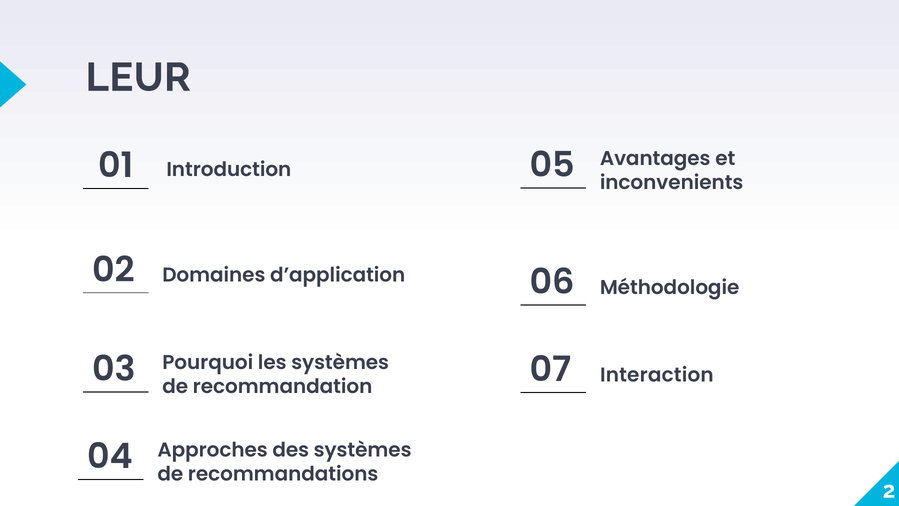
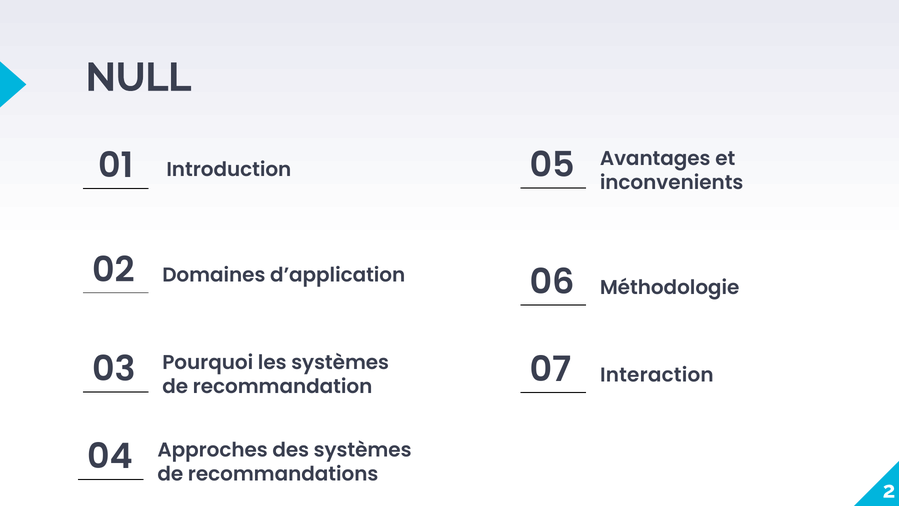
LEUR: LEUR -> NULL
